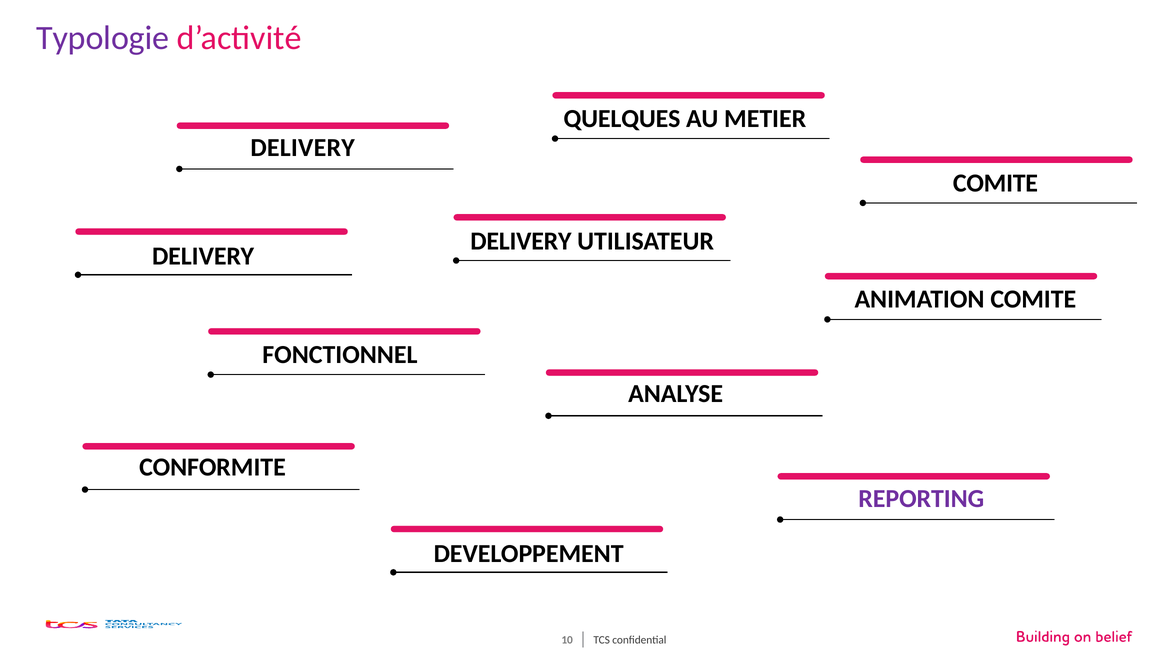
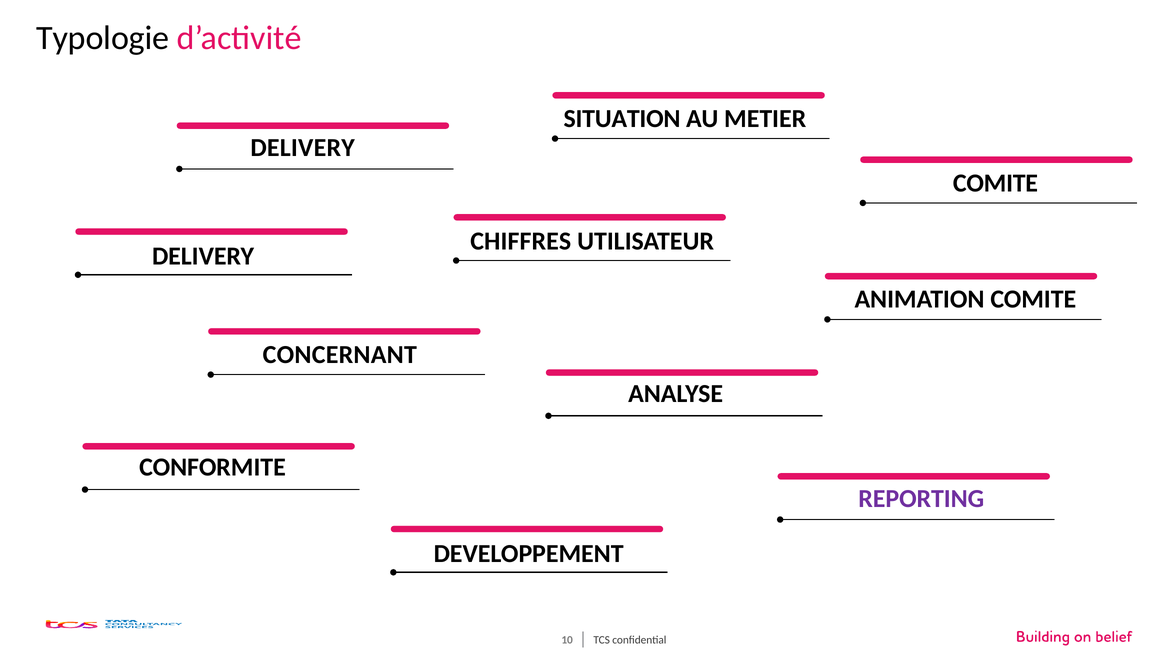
Typologie colour: purple -> black
QUELQUES: QUELQUES -> SITUATION
DELIVERY at (521, 241): DELIVERY -> CHIFFRES
FONCTIONNEL: FONCTIONNEL -> CONCERNANT
